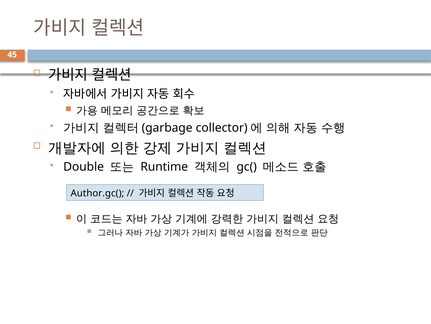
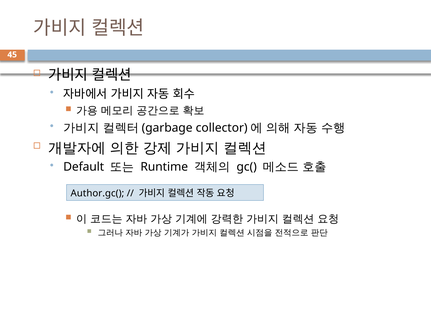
Double: Double -> Default
